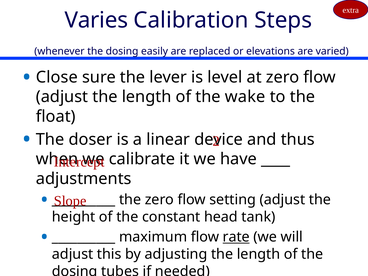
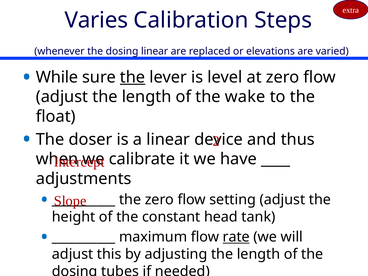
dosing easily: easily -> linear
Close: Close -> While
the at (133, 77) underline: none -> present
